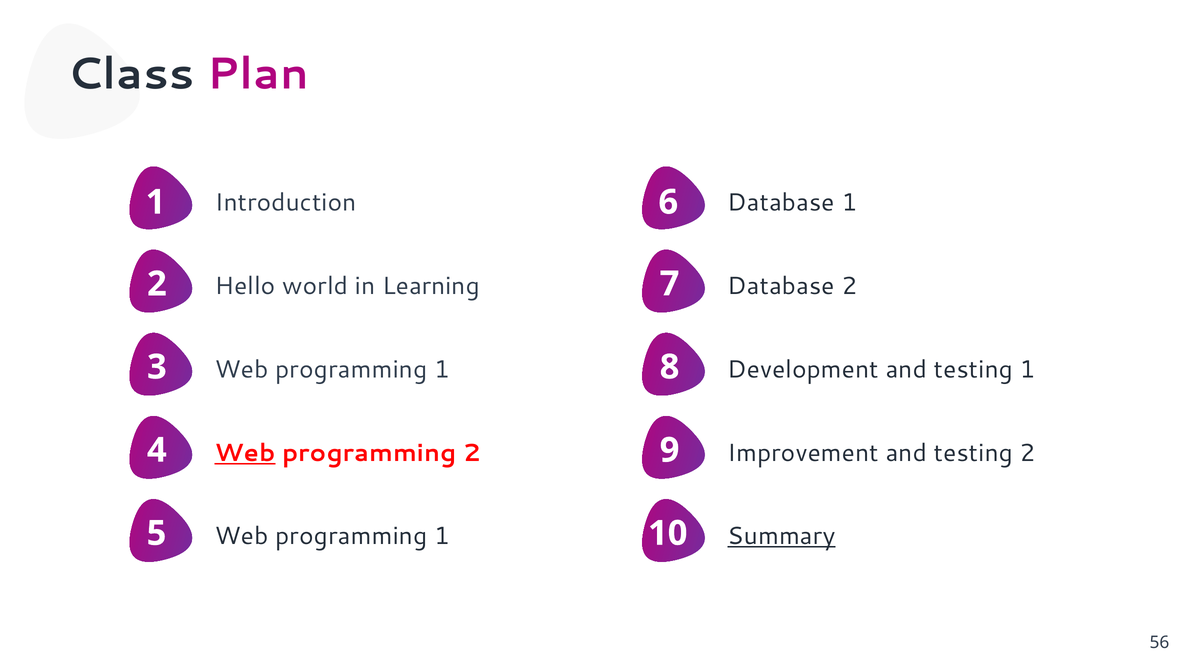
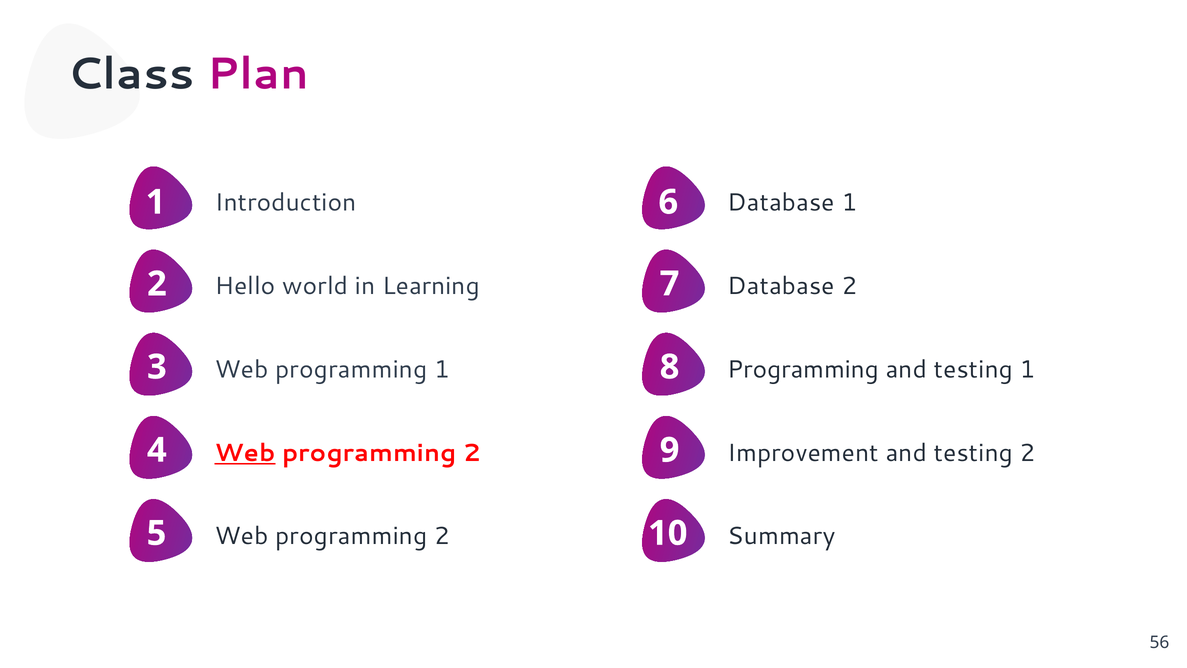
Development at (803, 369): Development -> Programming
1 at (442, 536): 1 -> 2
Summary underline: present -> none
